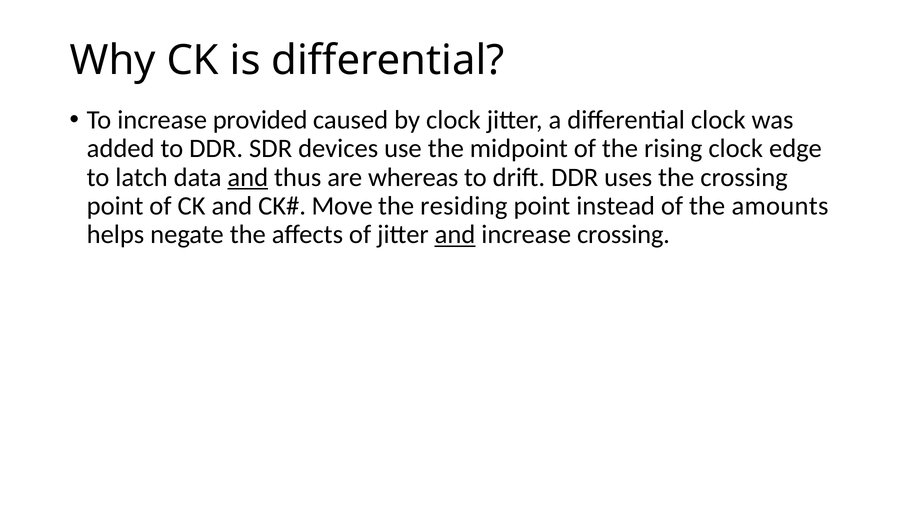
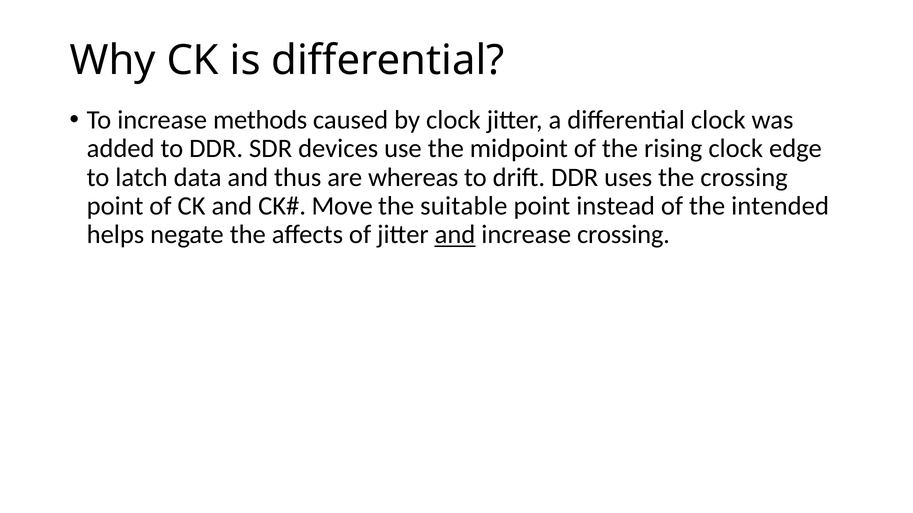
provided: provided -> methods
and at (248, 177) underline: present -> none
residing: residing -> suitable
amounts: amounts -> intended
